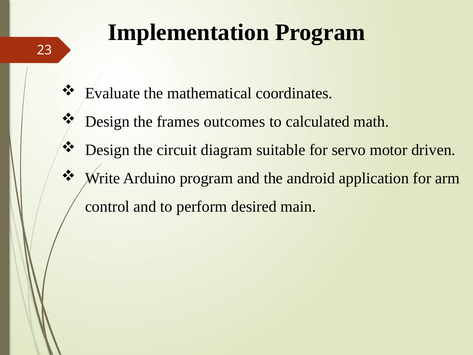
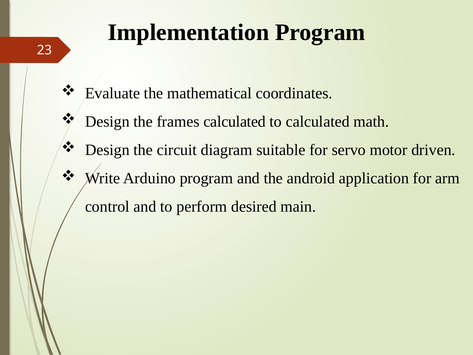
frames outcomes: outcomes -> calculated
